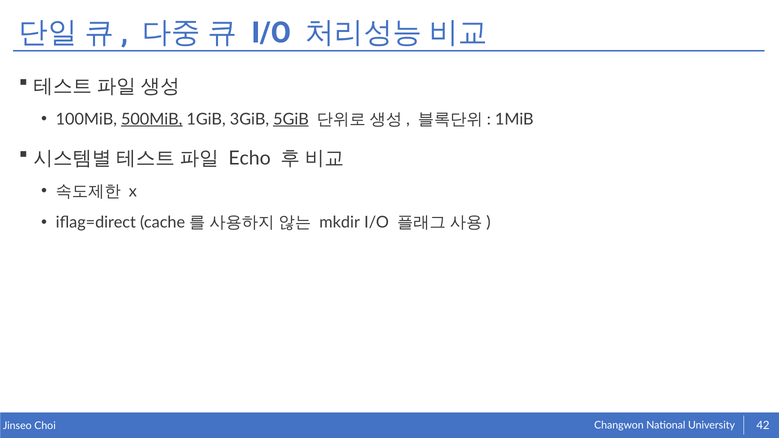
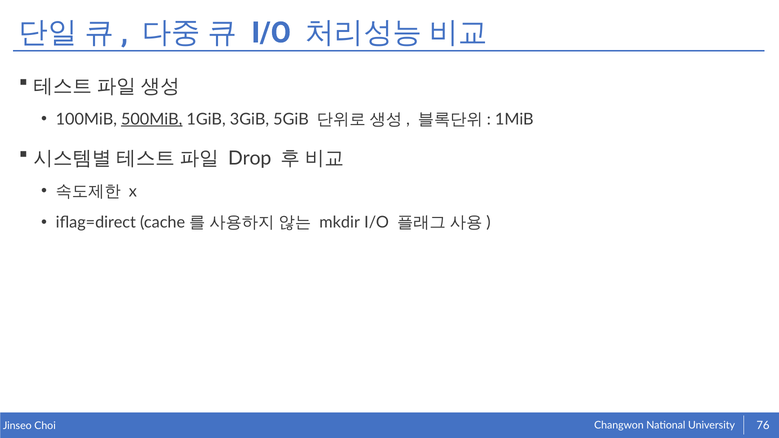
5GiB underline: present -> none
Echo: Echo -> Drop
42: 42 -> 76
